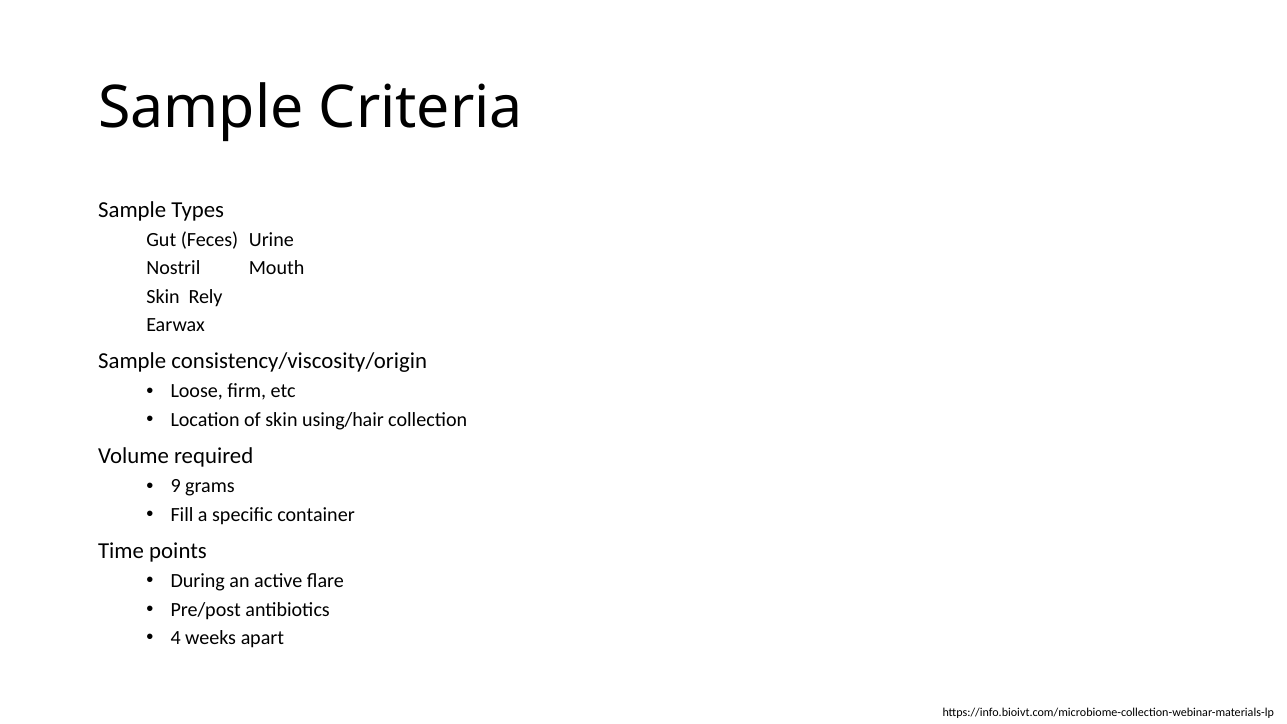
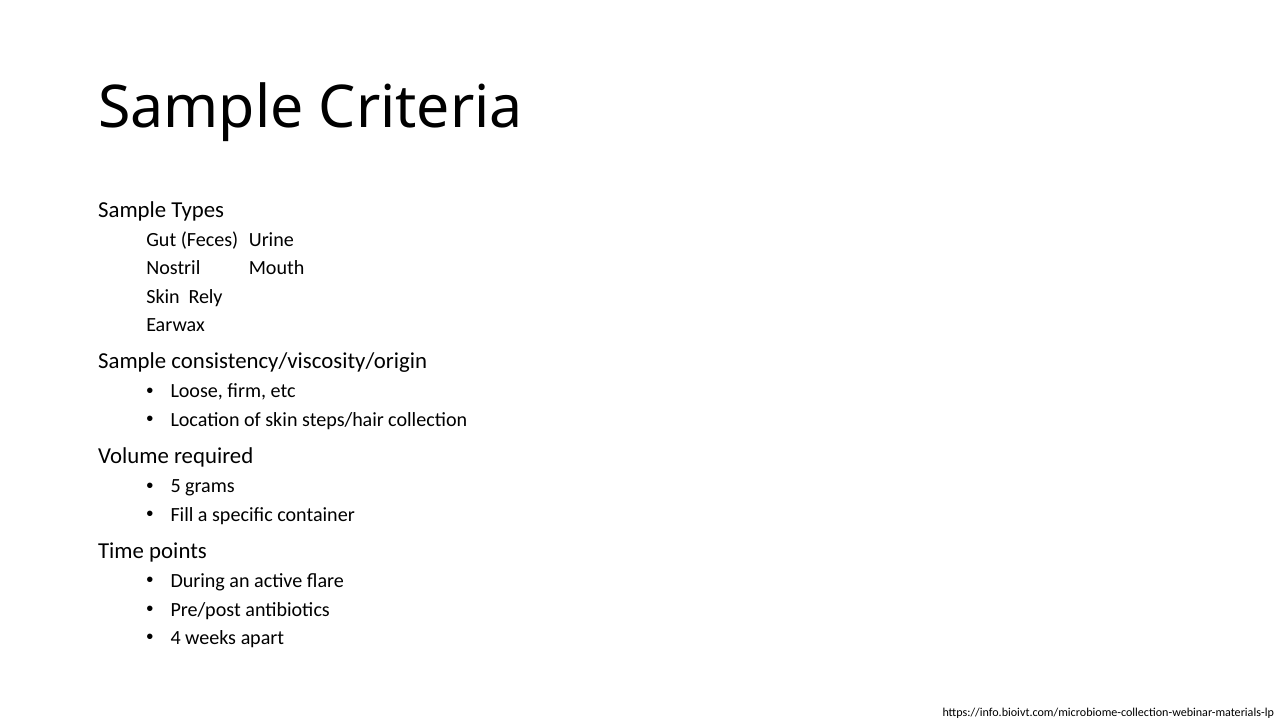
using/hair: using/hair -> steps/hair
9: 9 -> 5
